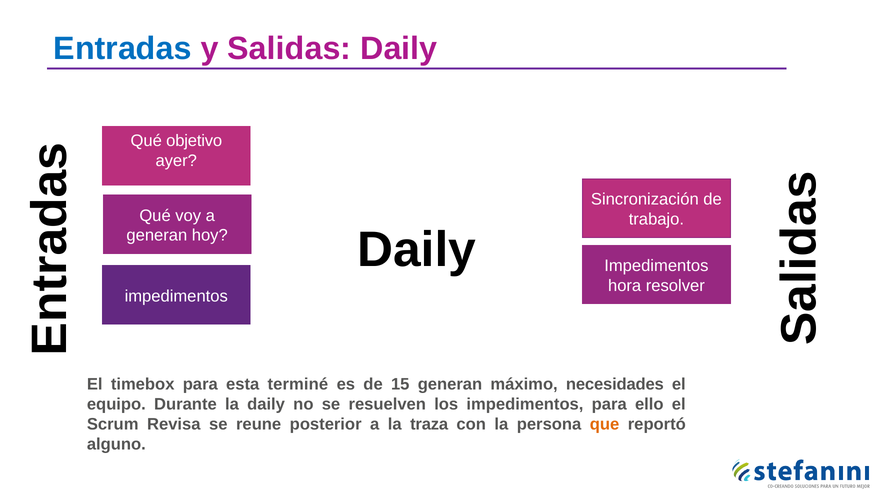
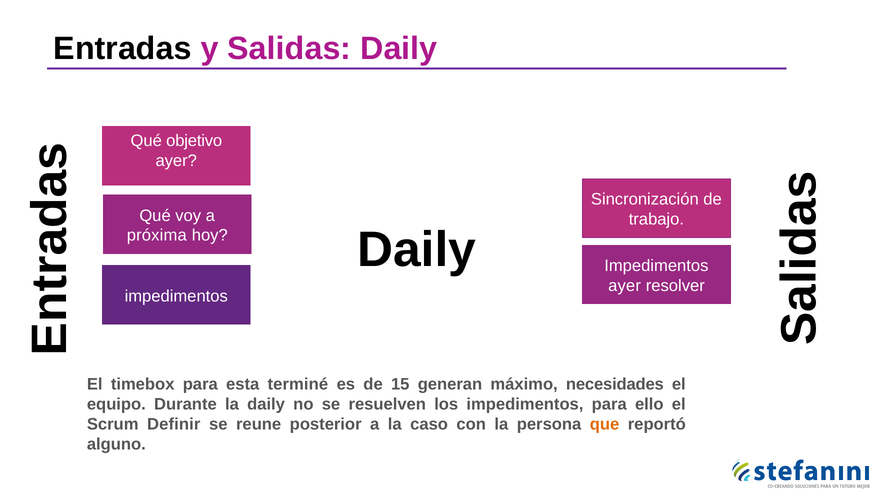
Entradas colour: blue -> black
generan at (157, 235): generan -> próxima
hora at (625, 285): hora -> ayer
Revisa: Revisa -> Definir
traza: traza -> caso
